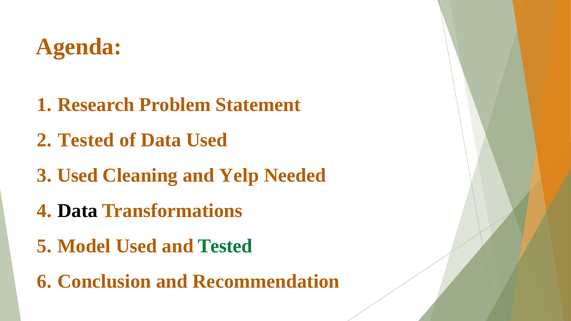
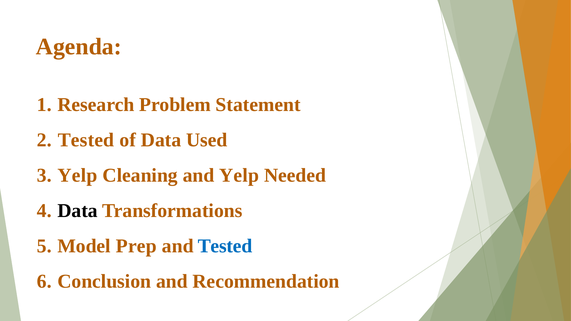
Used at (78, 175): Used -> Yelp
Model Used: Used -> Prep
Tested at (225, 246) colour: green -> blue
